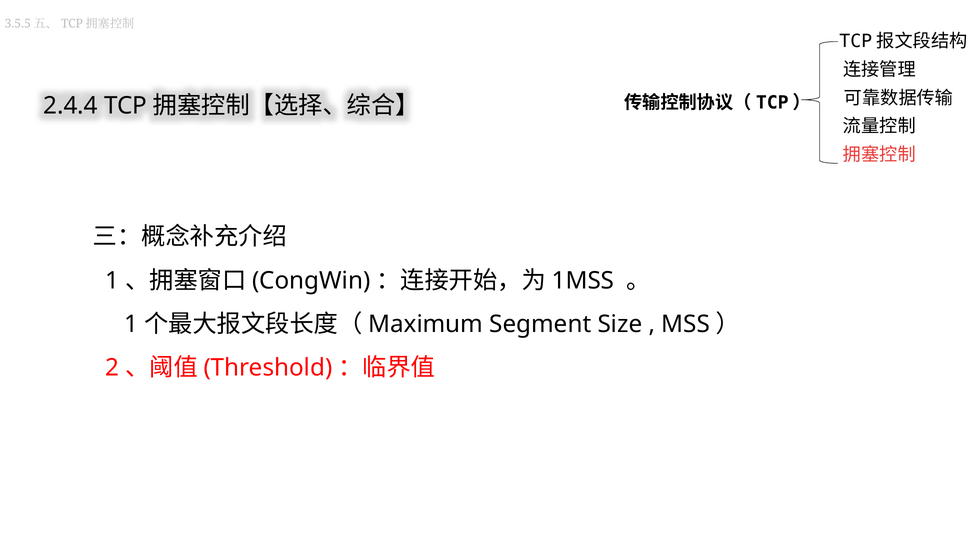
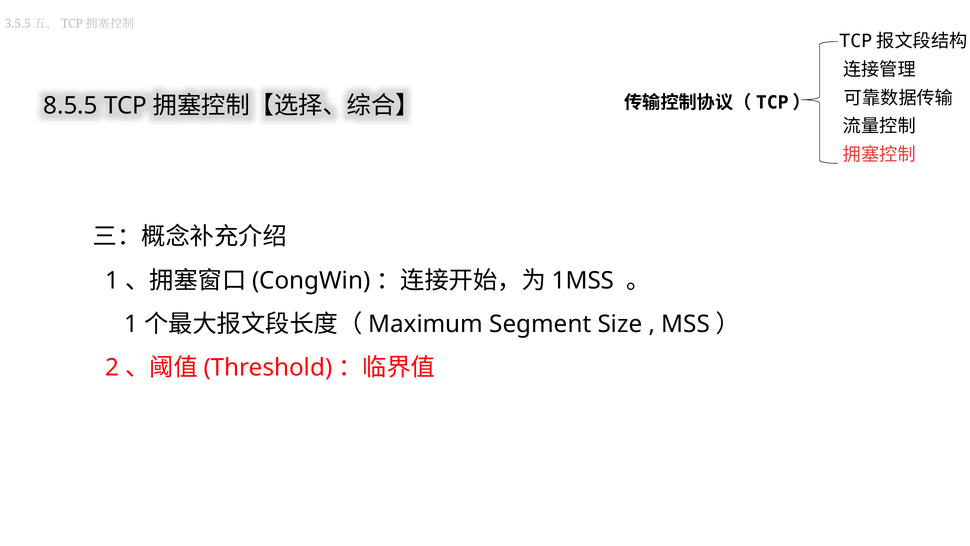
2.4.4: 2.4.4 -> 8.5.5
